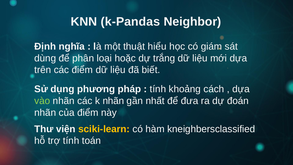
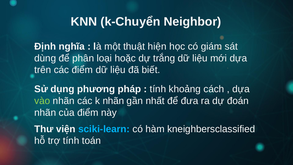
k-Pandas: k-Pandas -> k-Chuyển
hiểu: hiểu -> hiện
sciki-learn colour: yellow -> light blue
